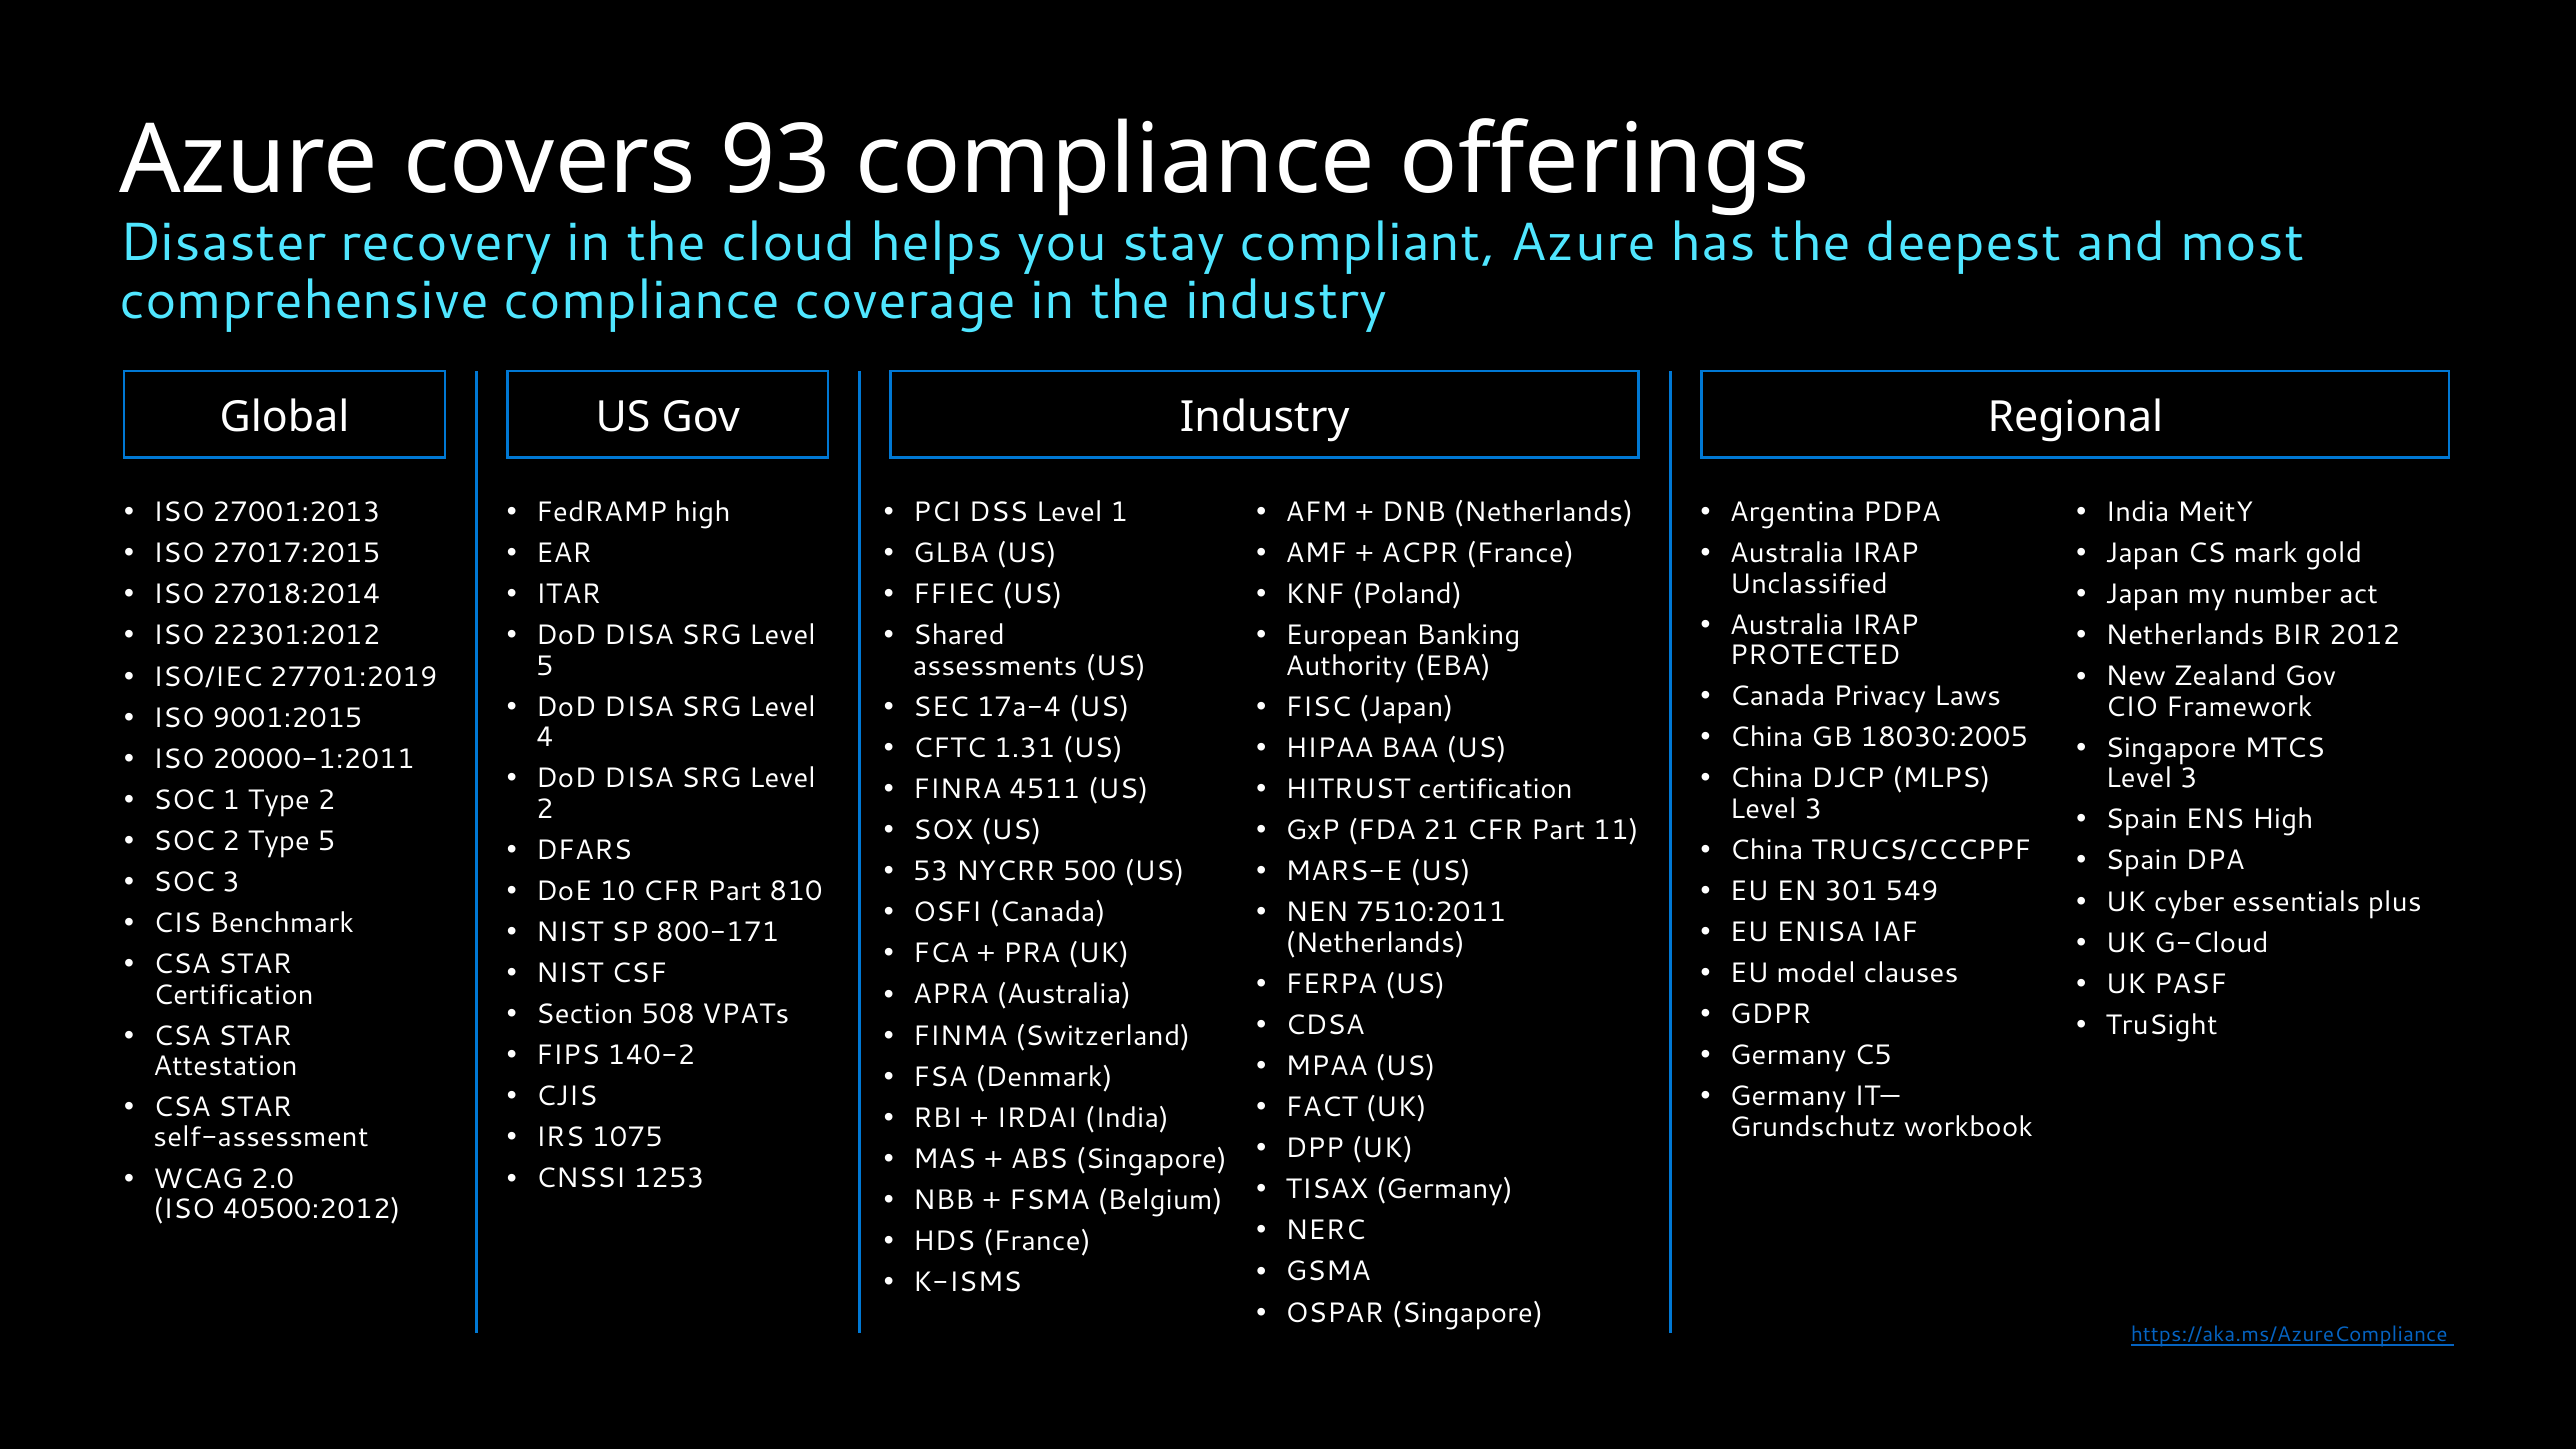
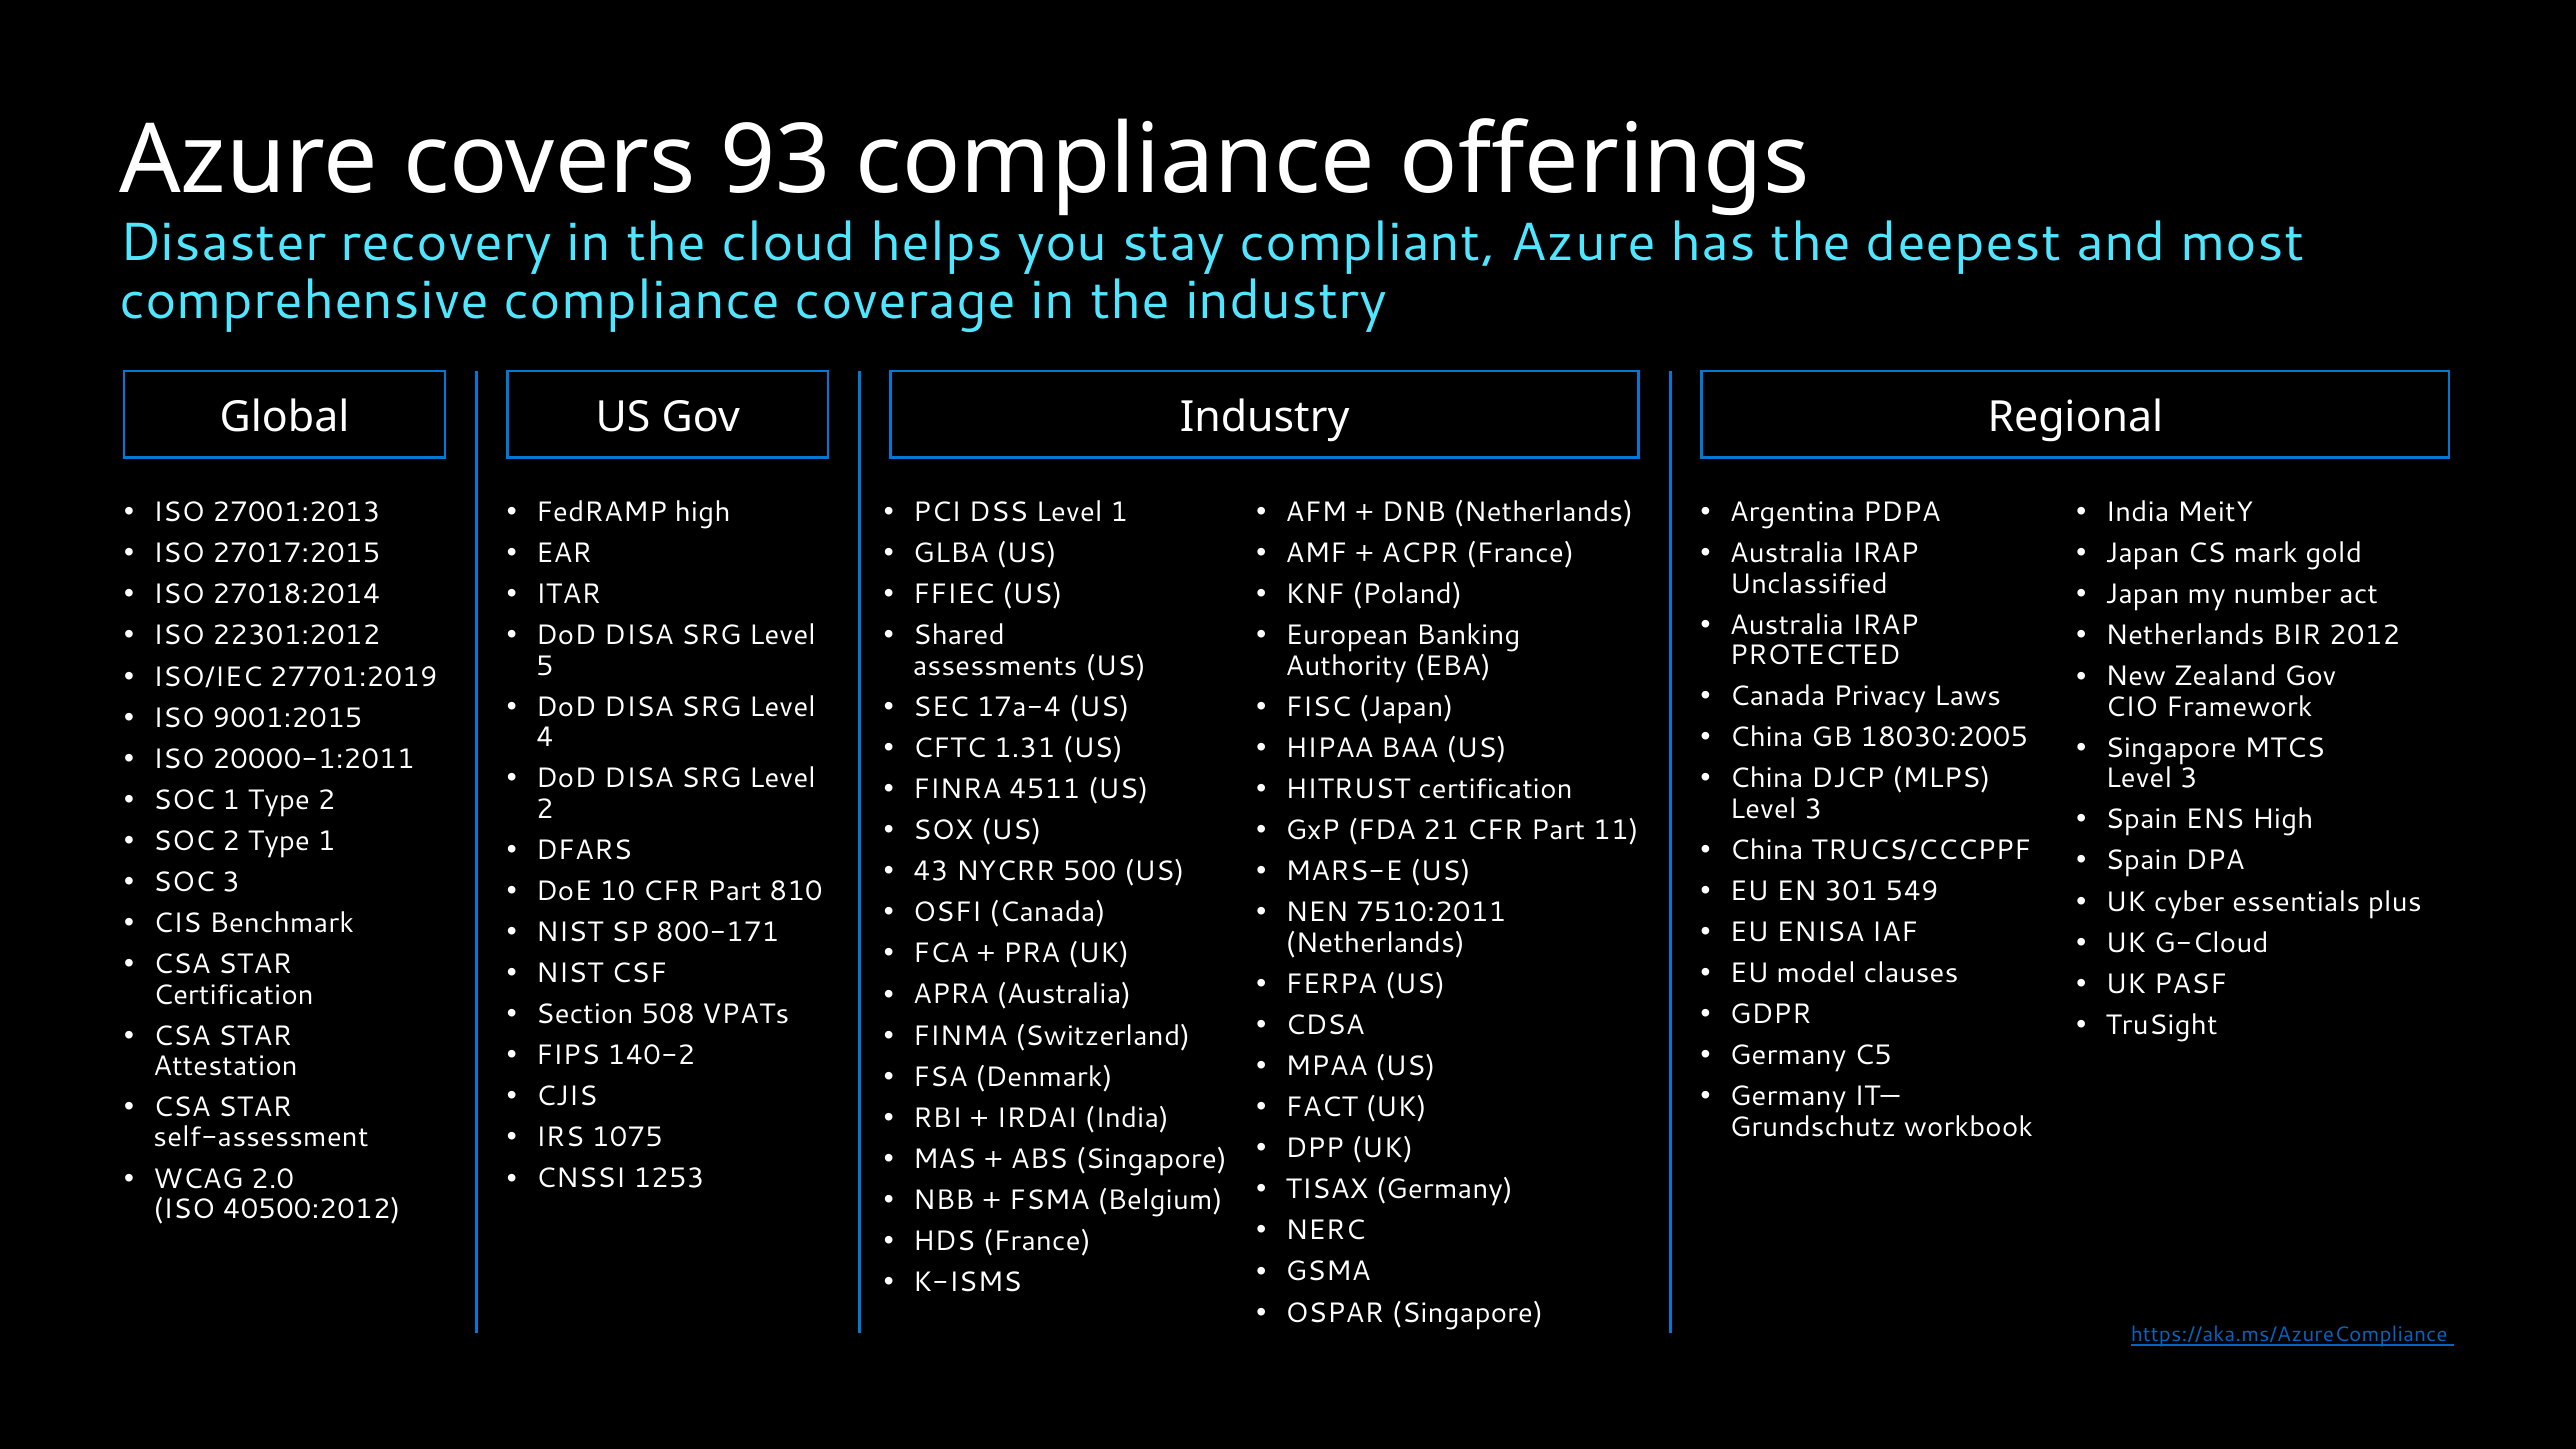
Type 5: 5 -> 1
53: 53 -> 43
